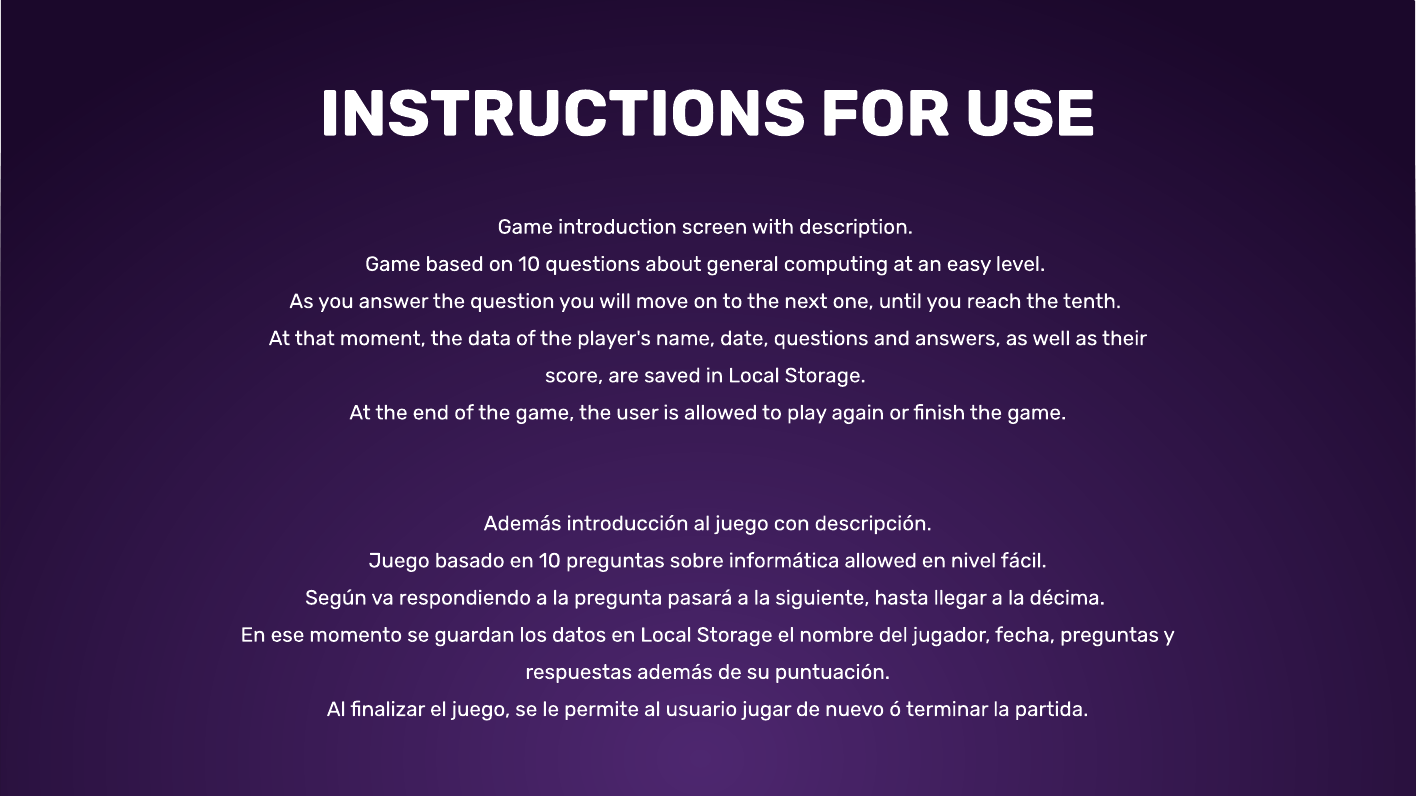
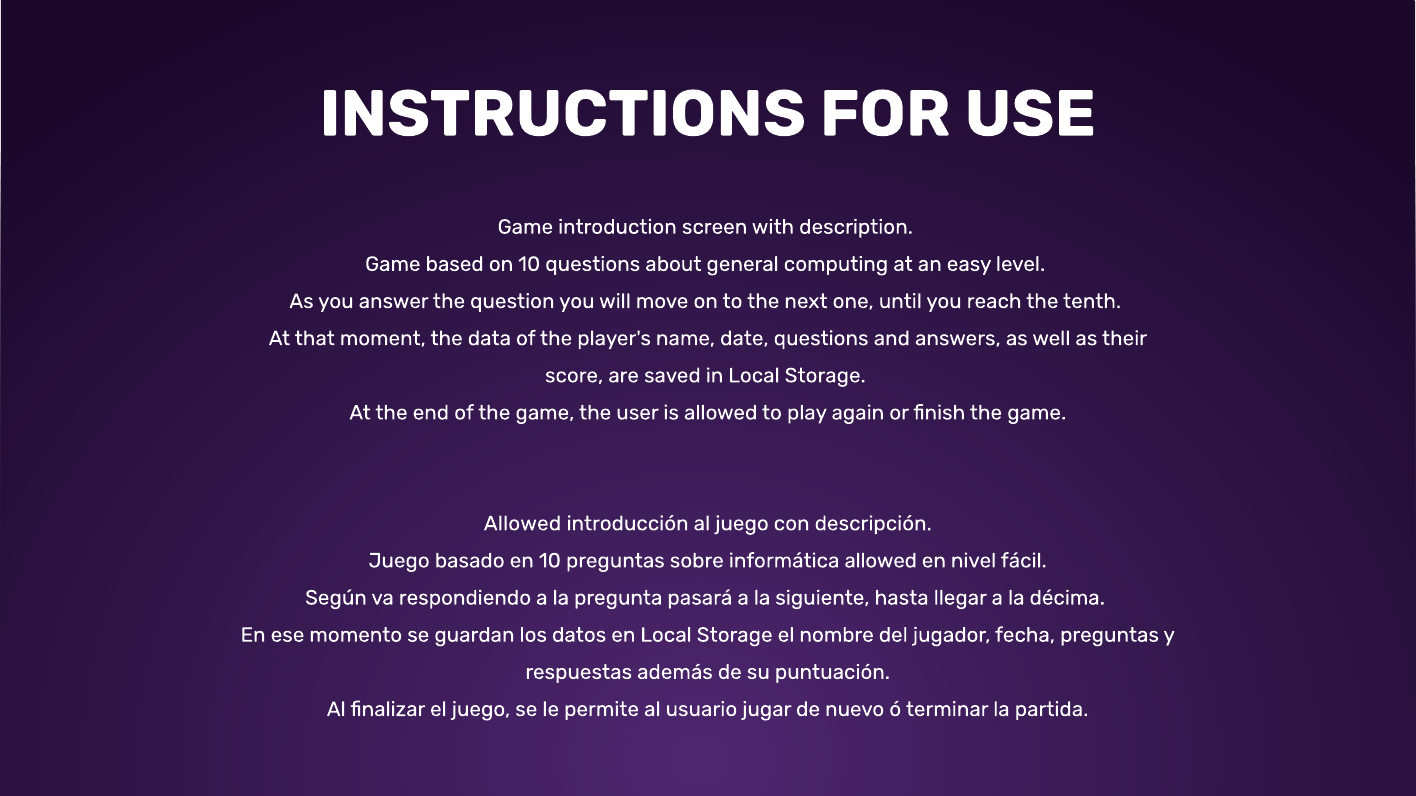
Además at (523, 524): Además -> Allowed
